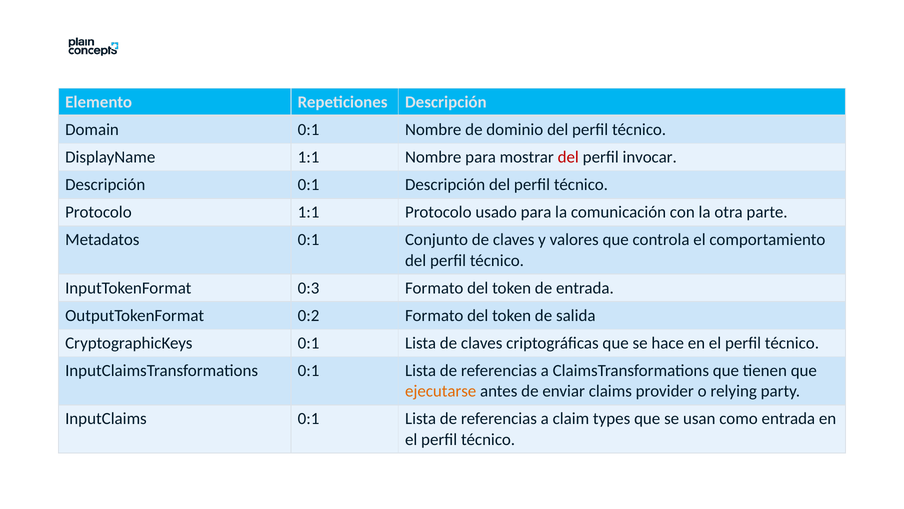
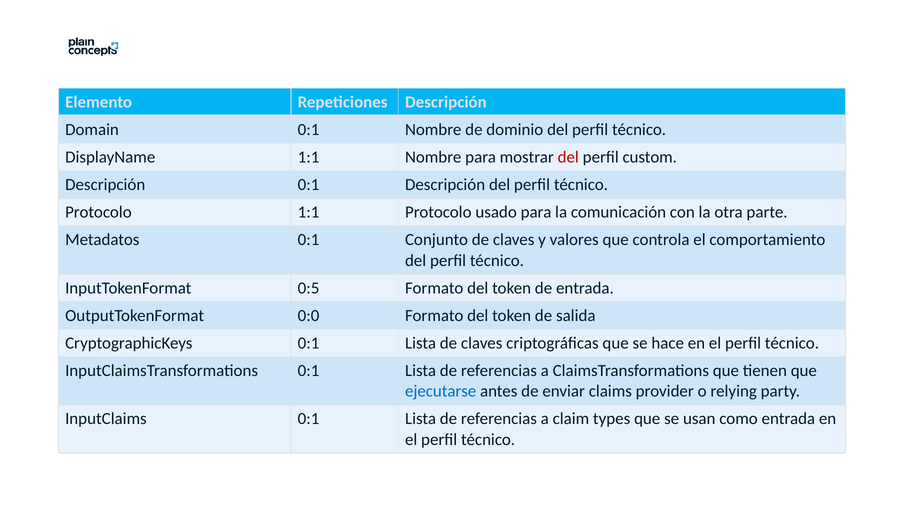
invocar: invocar -> custom
0:3: 0:3 -> 0:5
0:2: 0:2 -> 0:0
ejecutarse colour: orange -> blue
